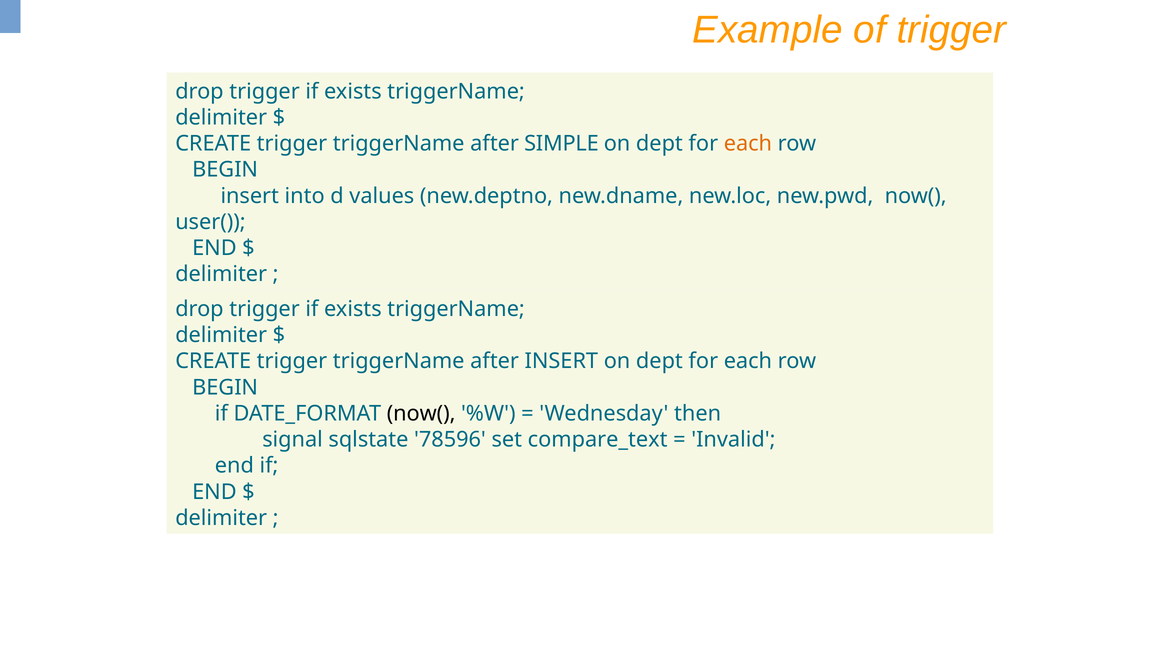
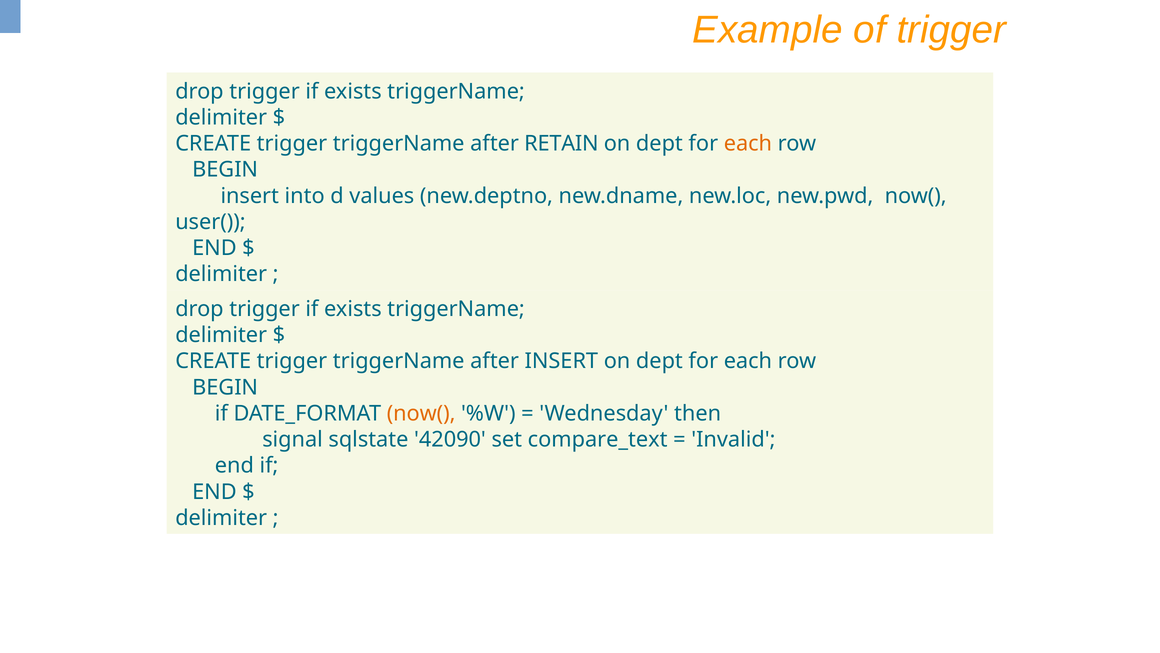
SIMPLE: SIMPLE -> RETAIN
now( at (421, 413) colour: black -> orange
78596: 78596 -> 42090
